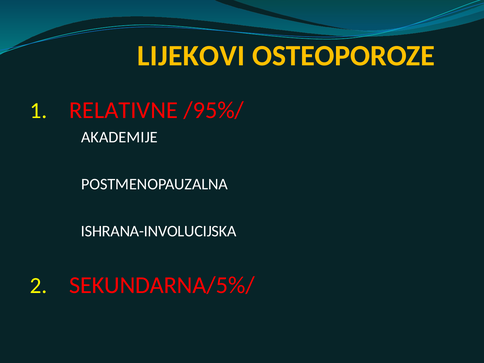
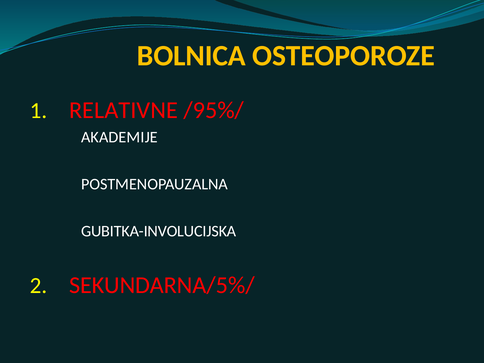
LIJEKOVI: LIJEKOVI -> BOLNICA
ISHRANA-INVOLUCIJSKA: ISHRANA-INVOLUCIJSKA -> GUBITKA-INVOLUCIJSKA
